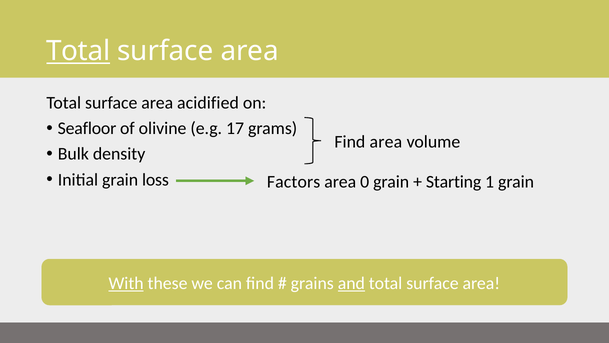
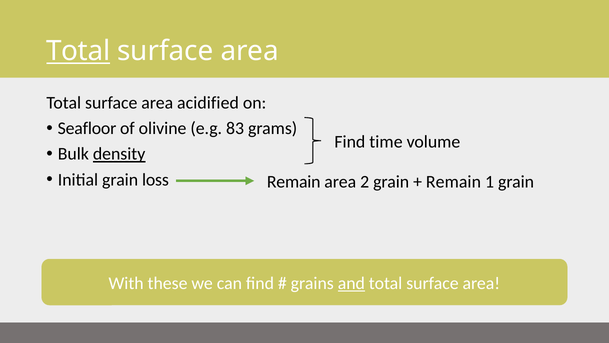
17: 17 -> 83
Find area: area -> time
density underline: none -> present
Factors at (294, 182): Factors -> Remain
0: 0 -> 2
Starting at (454, 182): Starting -> Remain
With underline: present -> none
